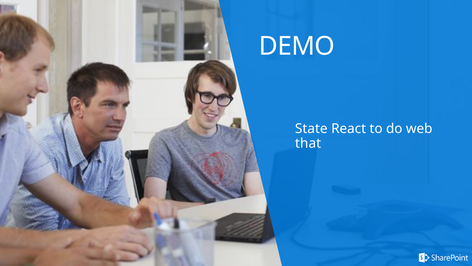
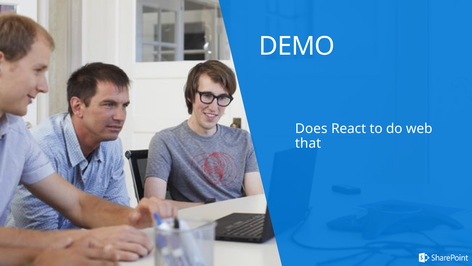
State: State -> Does
